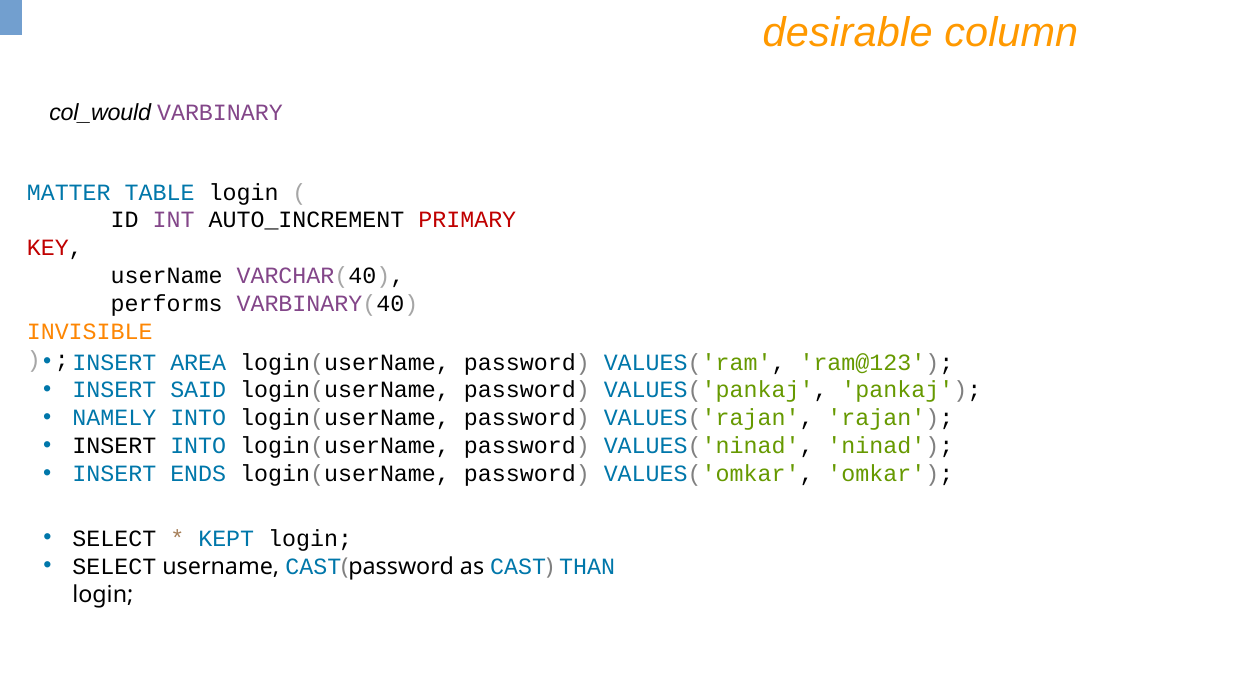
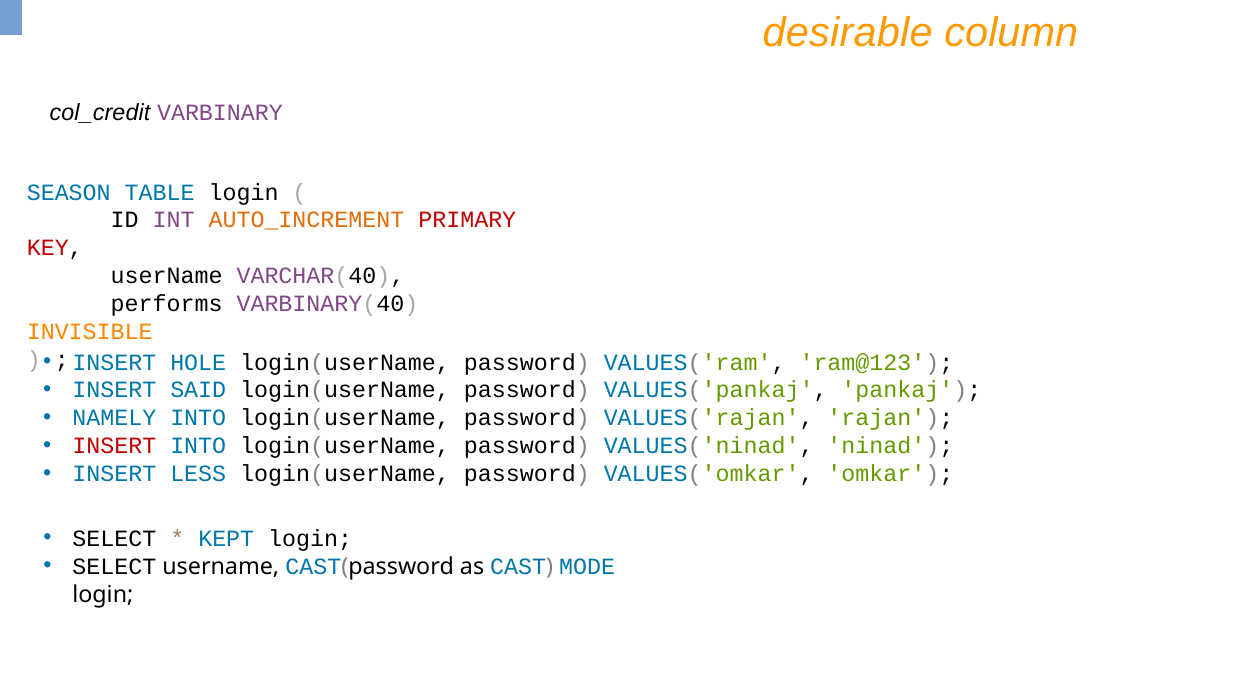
col_would: col_would -> col_credit
MATTER: MATTER -> SEASON
AUTO_INCREMENT colour: black -> orange
AREA: AREA -> HOLE
INSERT at (114, 446) colour: black -> red
ENDS: ENDS -> LESS
THAN: THAN -> MODE
